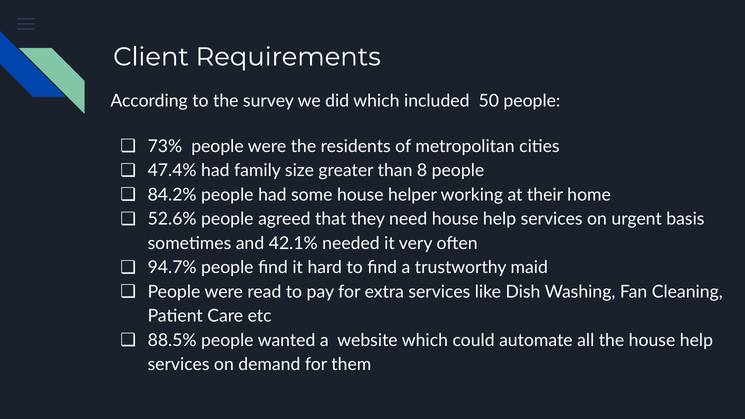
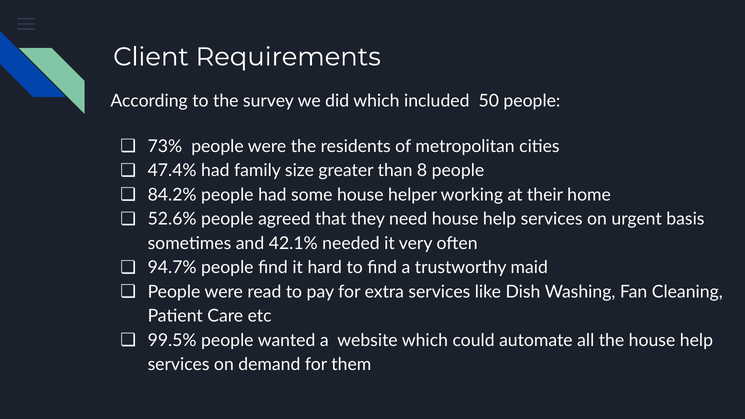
88.5%: 88.5% -> 99.5%
